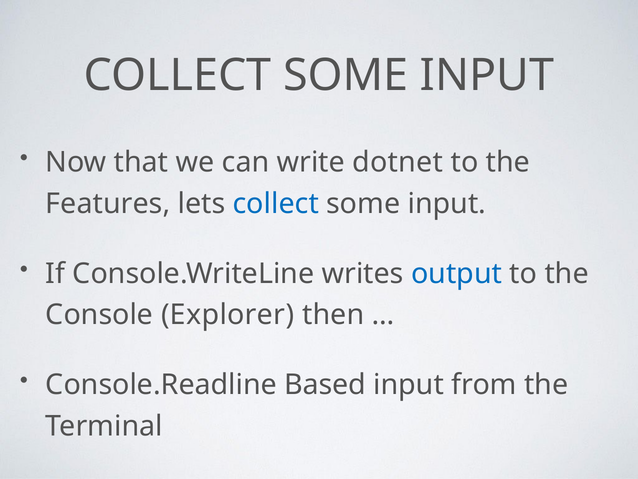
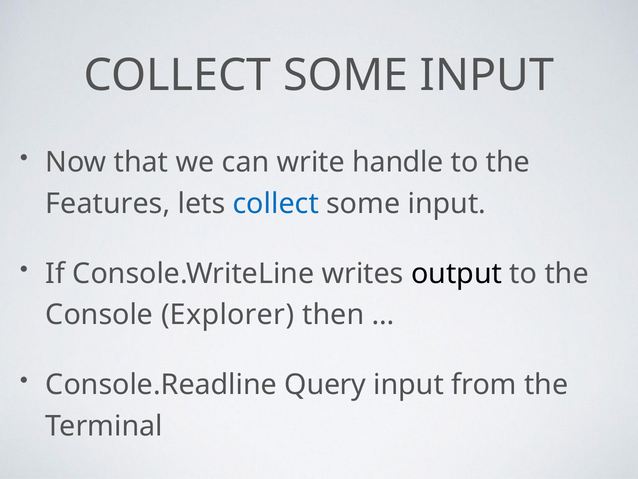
dotnet: dotnet -> handle
output colour: blue -> black
Based: Based -> Query
